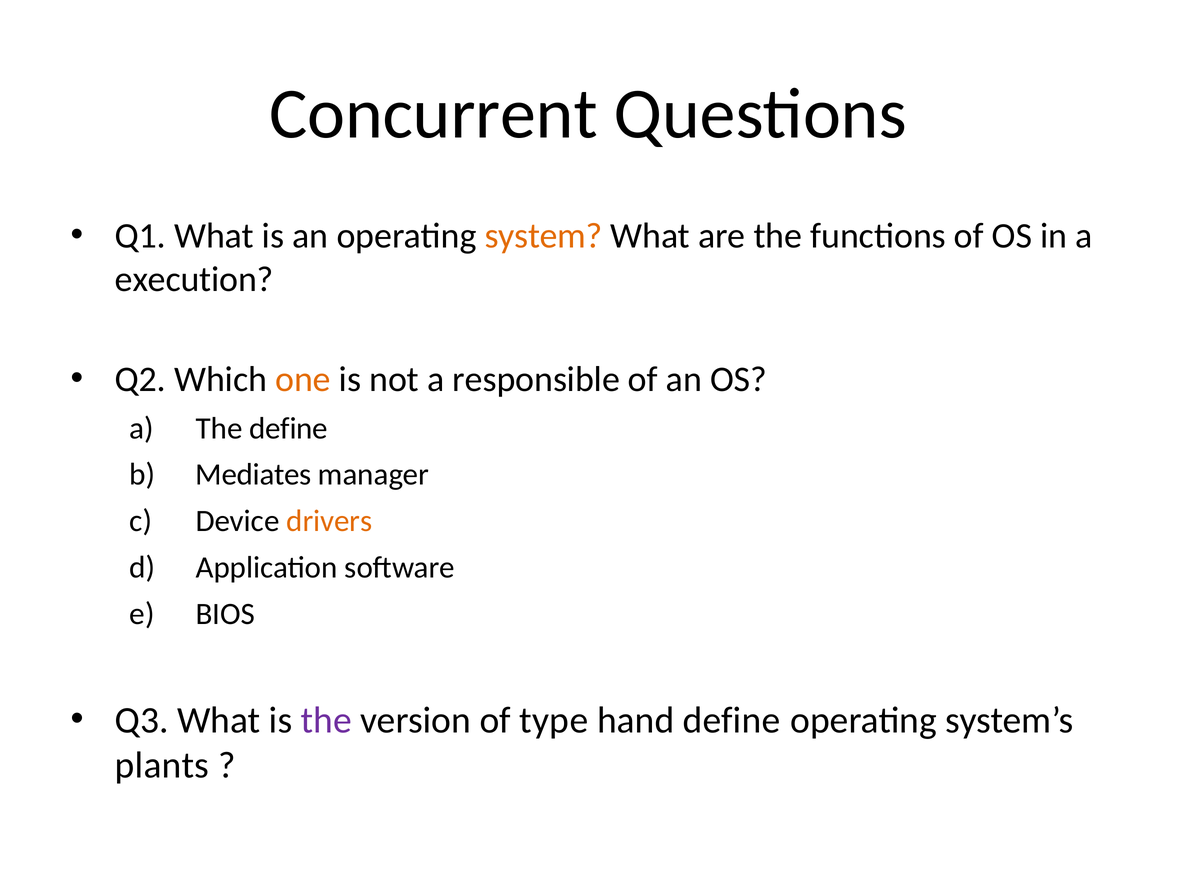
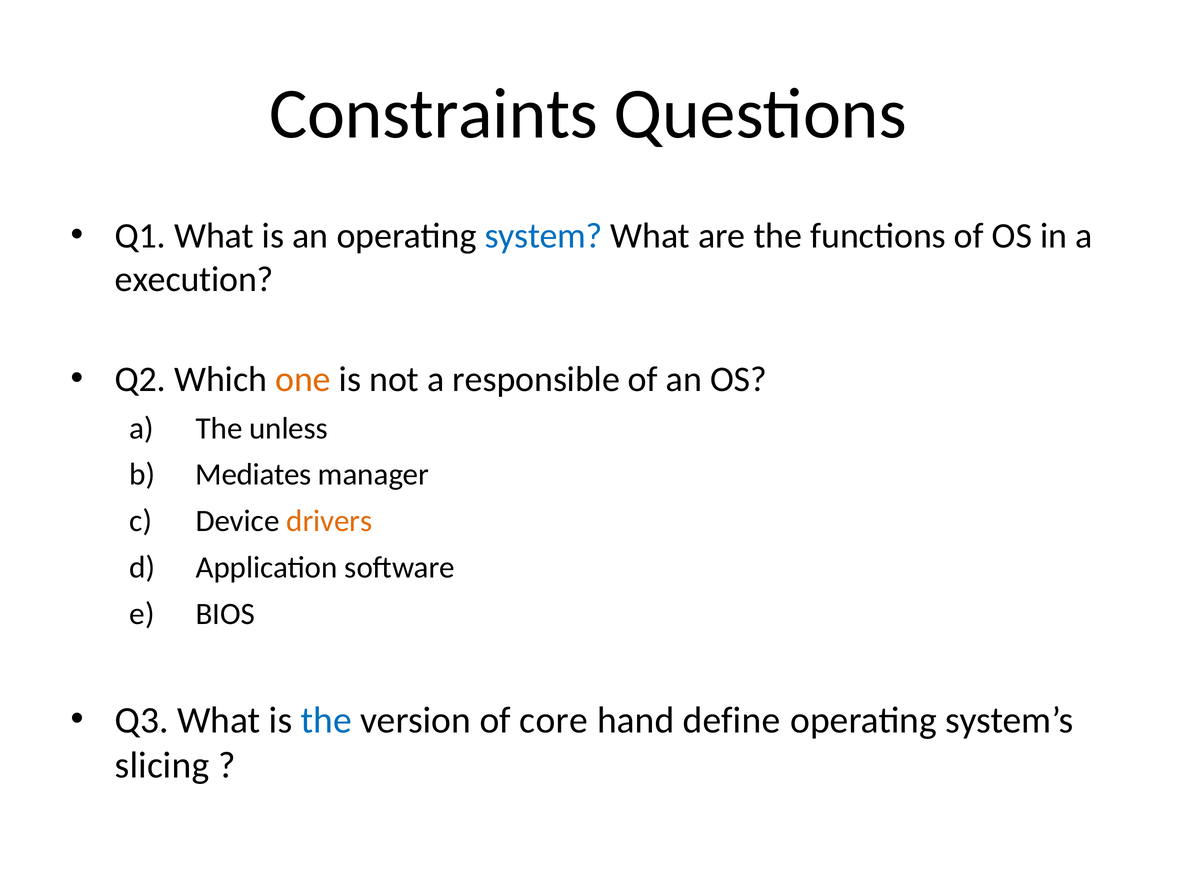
Concurrent: Concurrent -> Constraints
system colour: orange -> blue
The define: define -> unless
the at (326, 720) colour: purple -> blue
type: type -> core
plants: plants -> slicing
